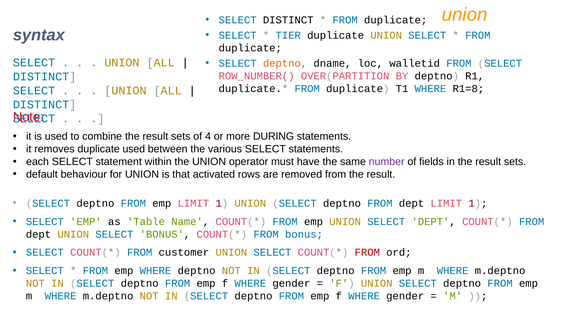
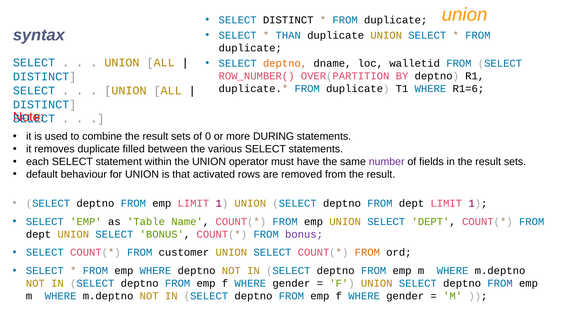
TIER: TIER -> THAN
R1=8: R1=8 -> R1=6
4: 4 -> 0
duplicate used: used -> filled
bonus at (304, 234) colour: blue -> purple
FROM at (367, 253) colour: red -> orange
